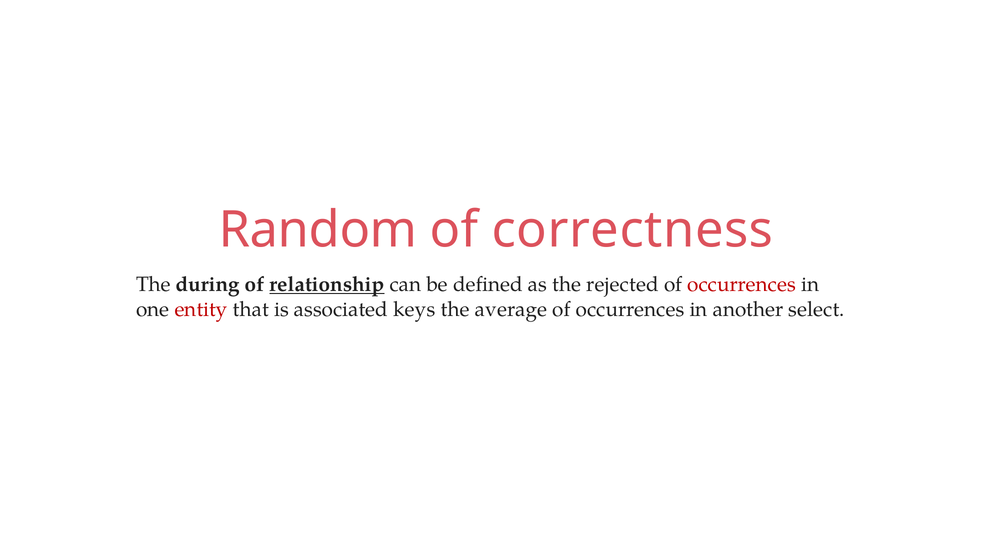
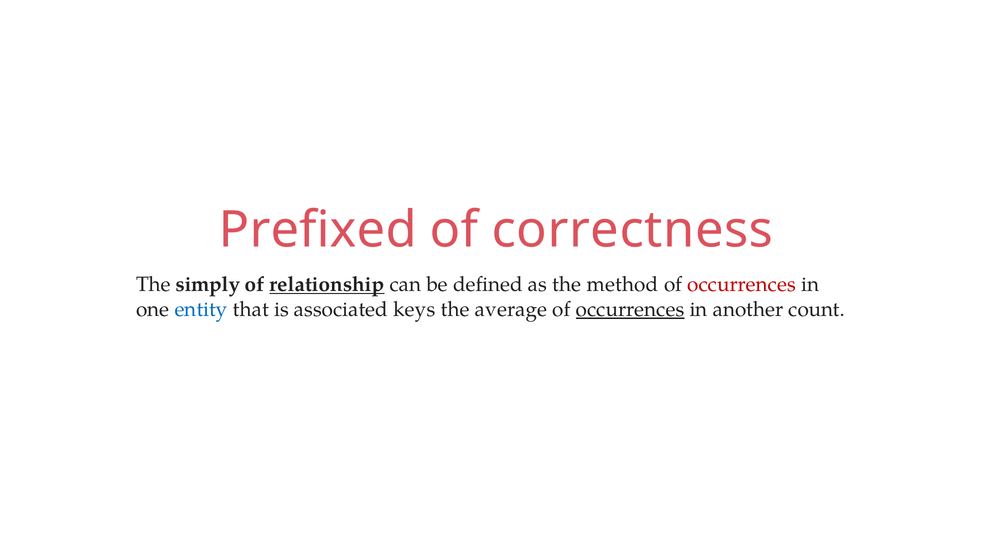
Random: Random -> Prefixed
during: during -> simply
rejected: rejected -> method
entity colour: red -> blue
occurrences at (630, 309) underline: none -> present
select: select -> count
